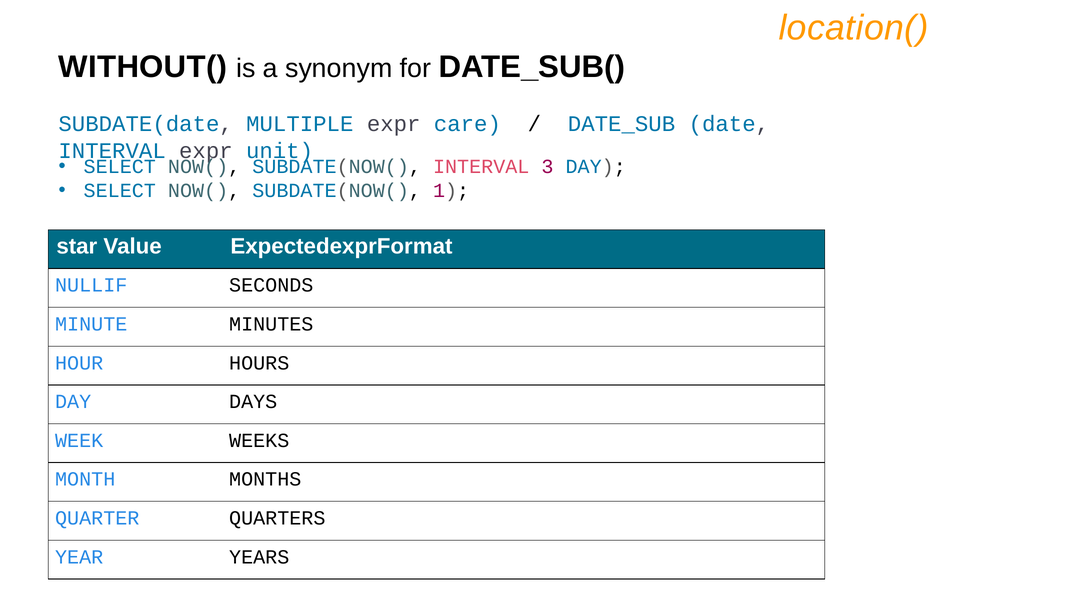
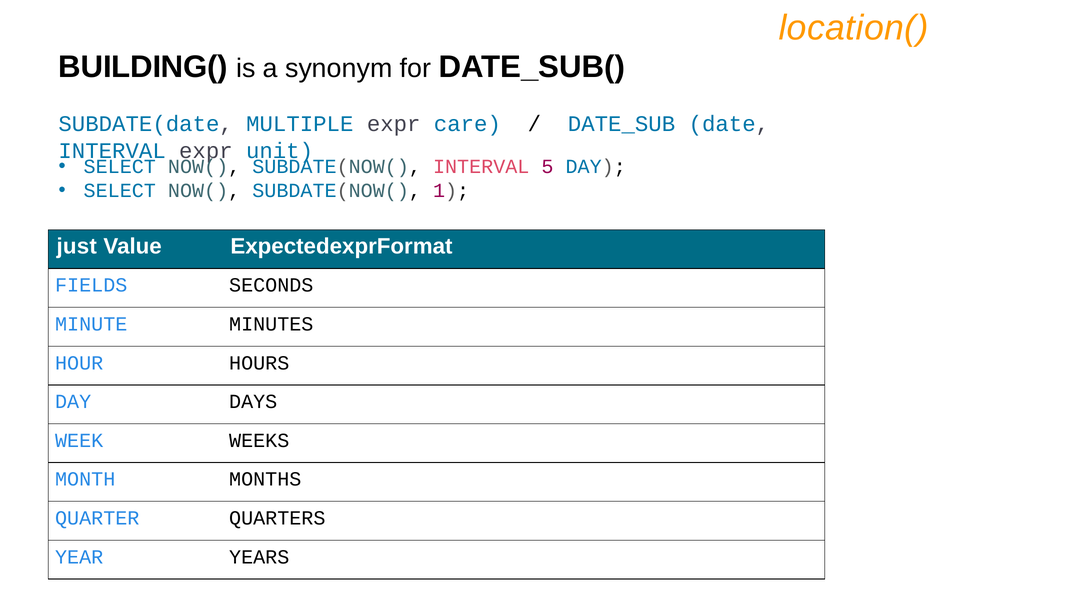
WITHOUT(: WITHOUT( -> BUILDING(
3: 3 -> 5
star: star -> just
NULLIF: NULLIF -> FIELDS
